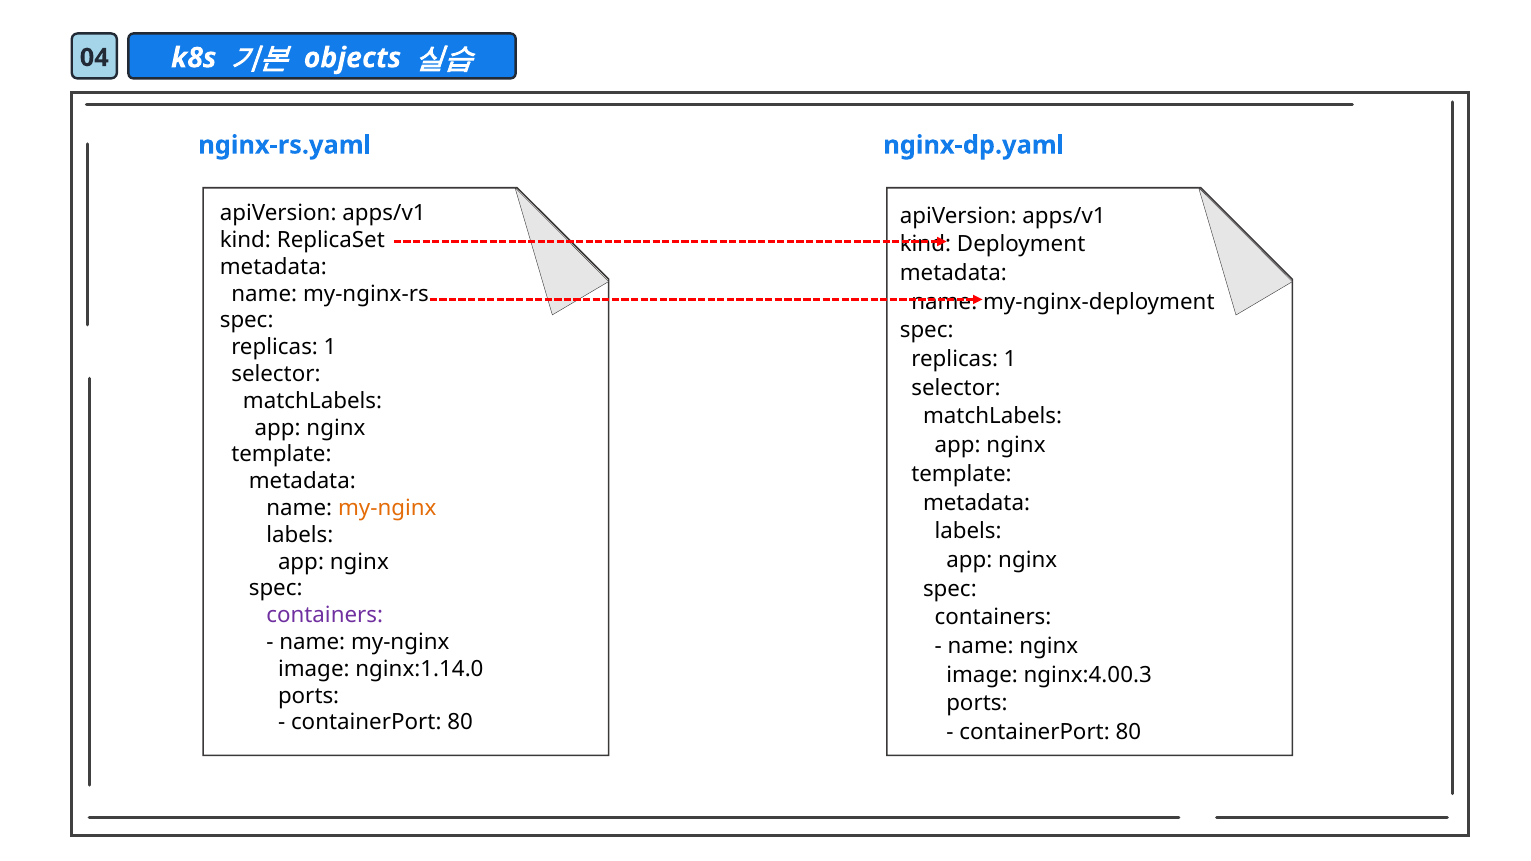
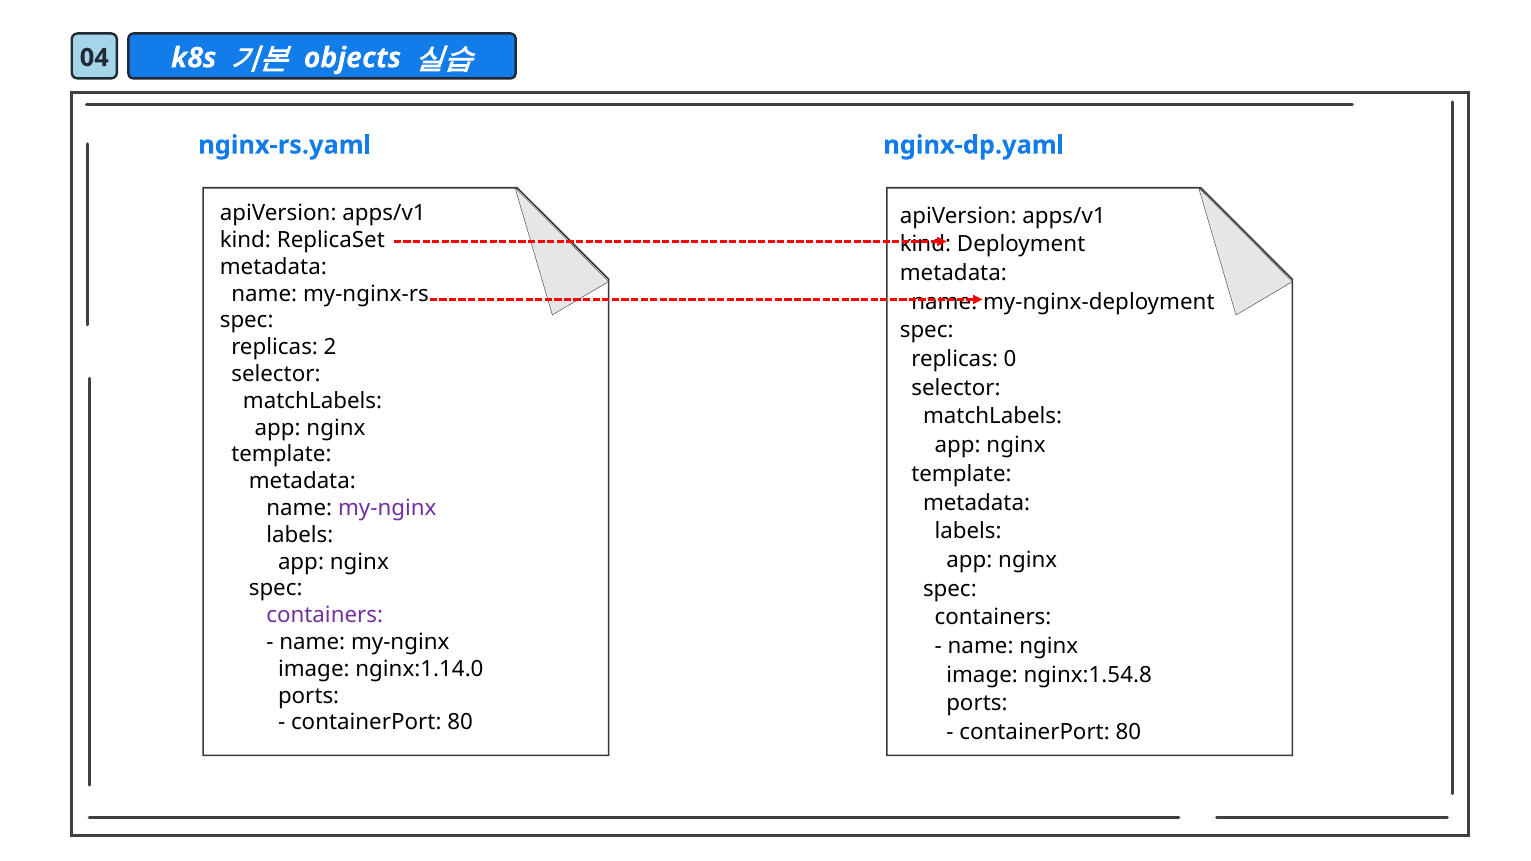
1 at (330, 347): 1 -> 2
1 at (1010, 359): 1 -> 0
my-nginx at (387, 508) colour: orange -> purple
nginx:4.00.3: nginx:4.00.3 -> nginx:1.54.8
